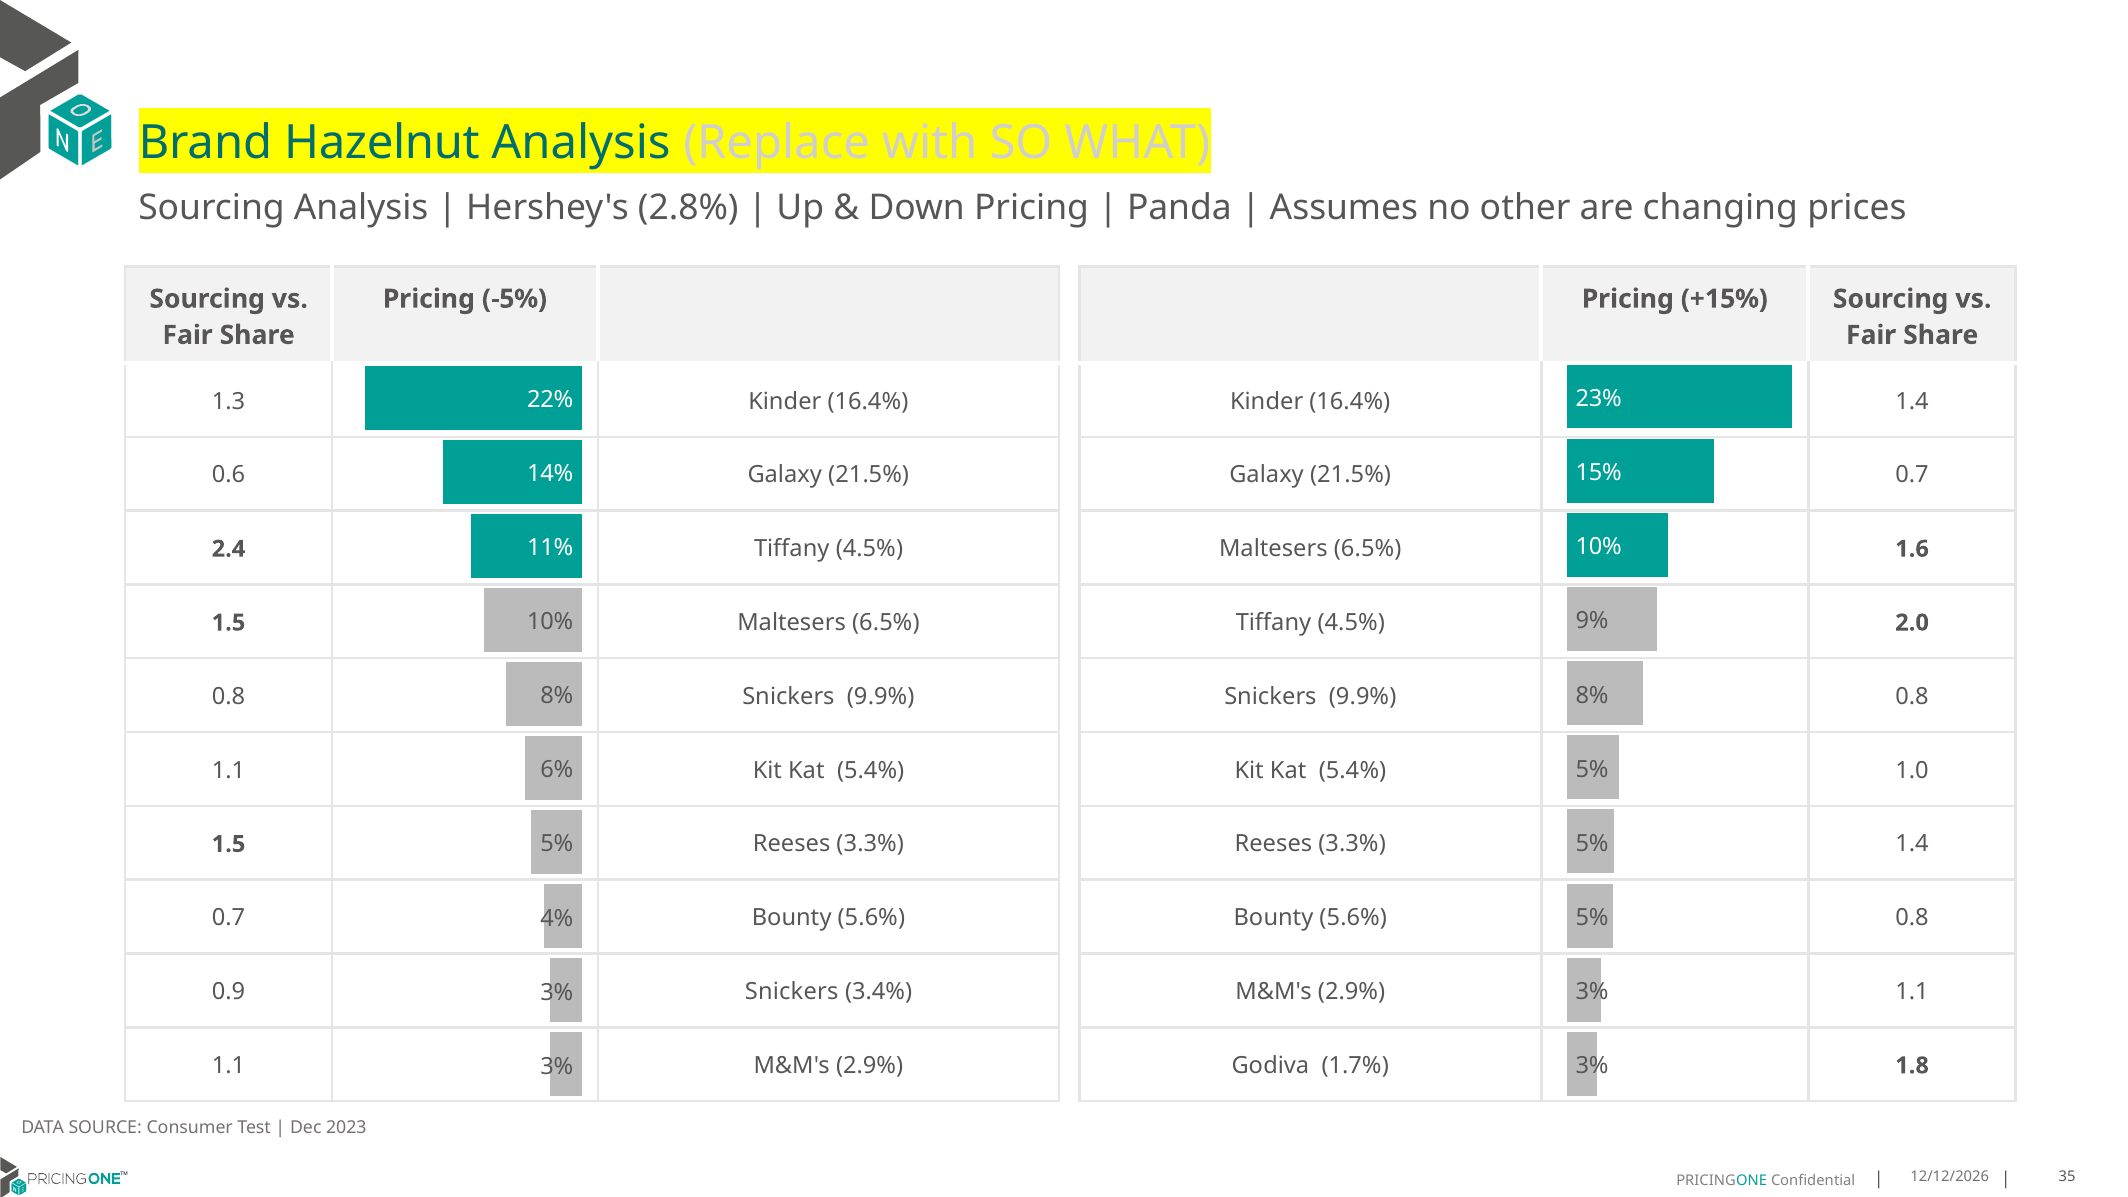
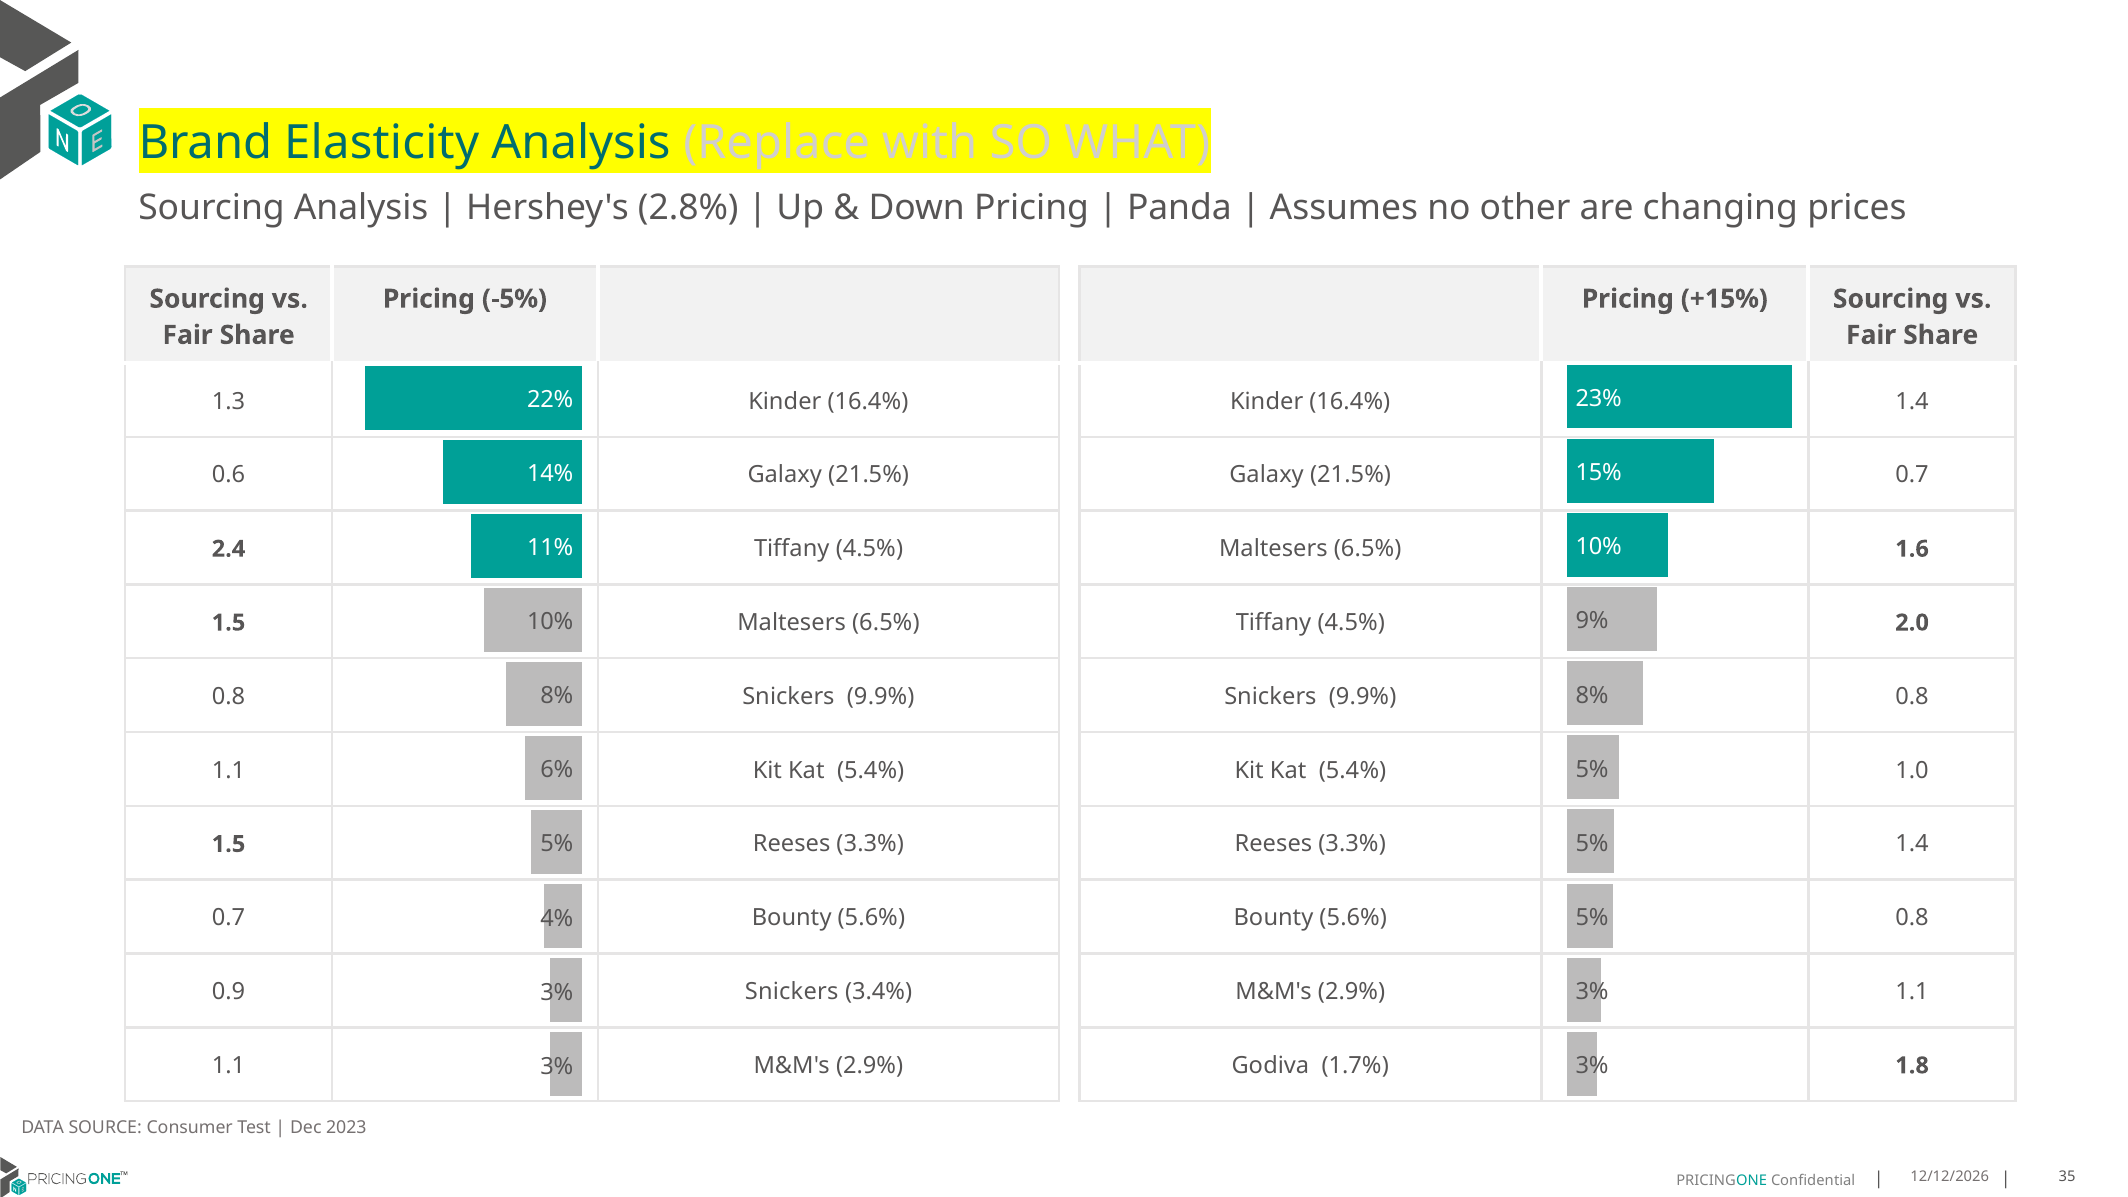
Hazelnut: Hazelnut -> Elasticity
